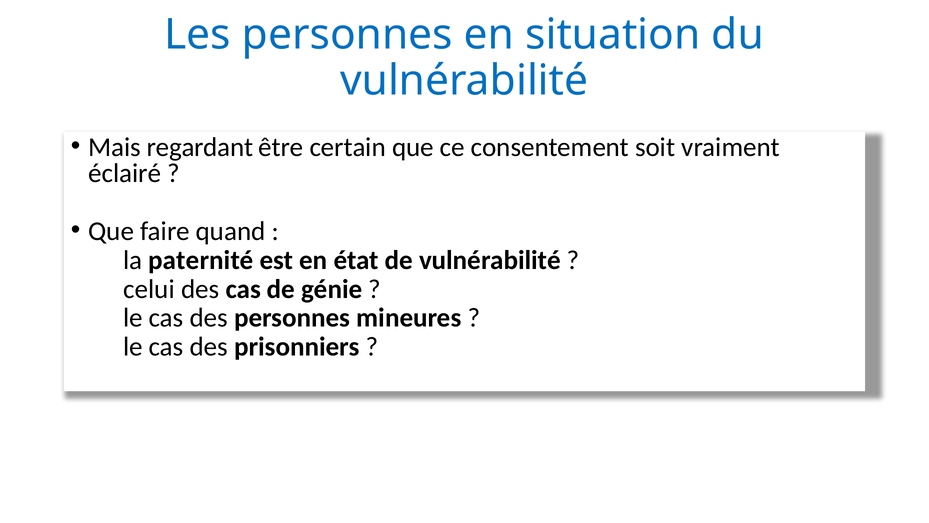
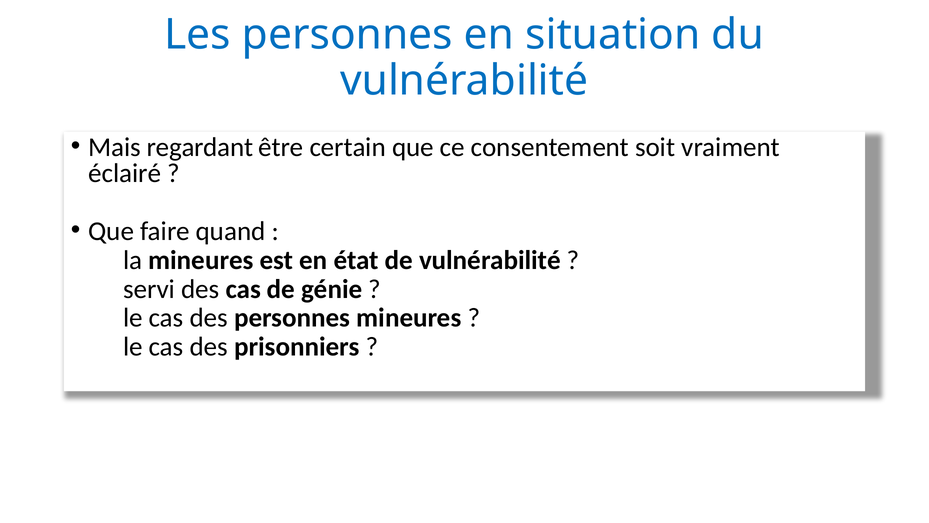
la paternité: paternité -> mineures
celui: celui -> servi
